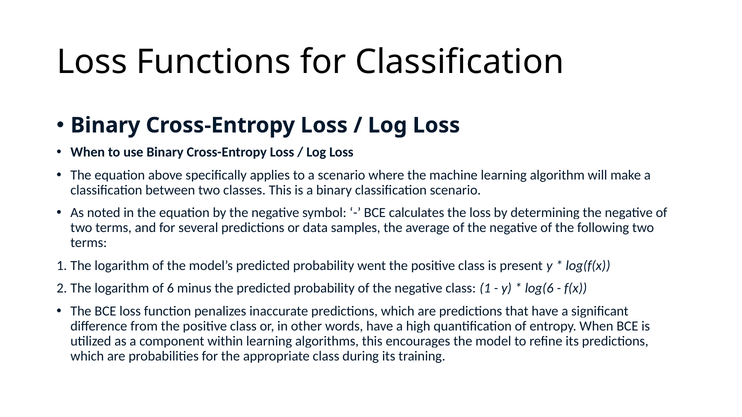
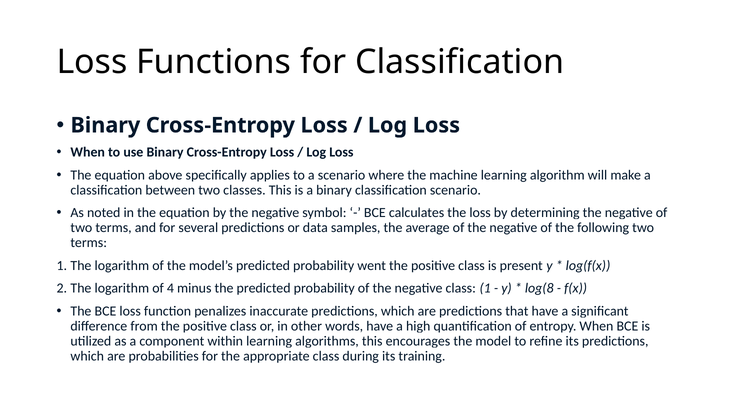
6: 6 -> 4
log(6: log(6 -> log(8
